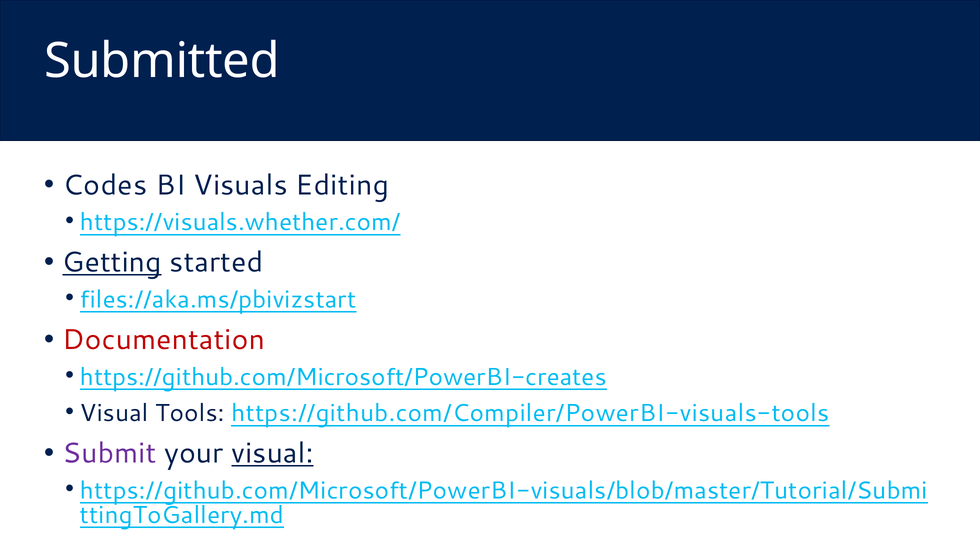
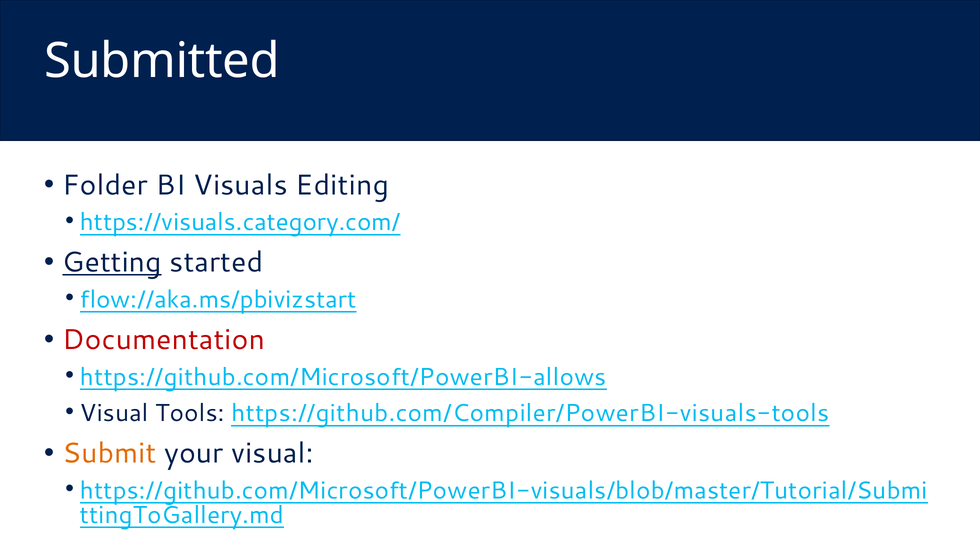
Codes: Codes -> Folder
https://visuals.whether.com/: https://visuals.whether.com/ -> https://visuals.category.com/
files://aka.ms/pbivizstart: files://aka.ms/pbivizstart -> flow://aka.ms/pbivizstart
https://github.com/Microsoft/PowerBI-creates: https://github.com/Microsoft/PowerBI-creates -> https://github.com/Microsoft/PowerBI-allows
Submit colour: purple -> orange
visual at (272, 454) underline: present -> none
